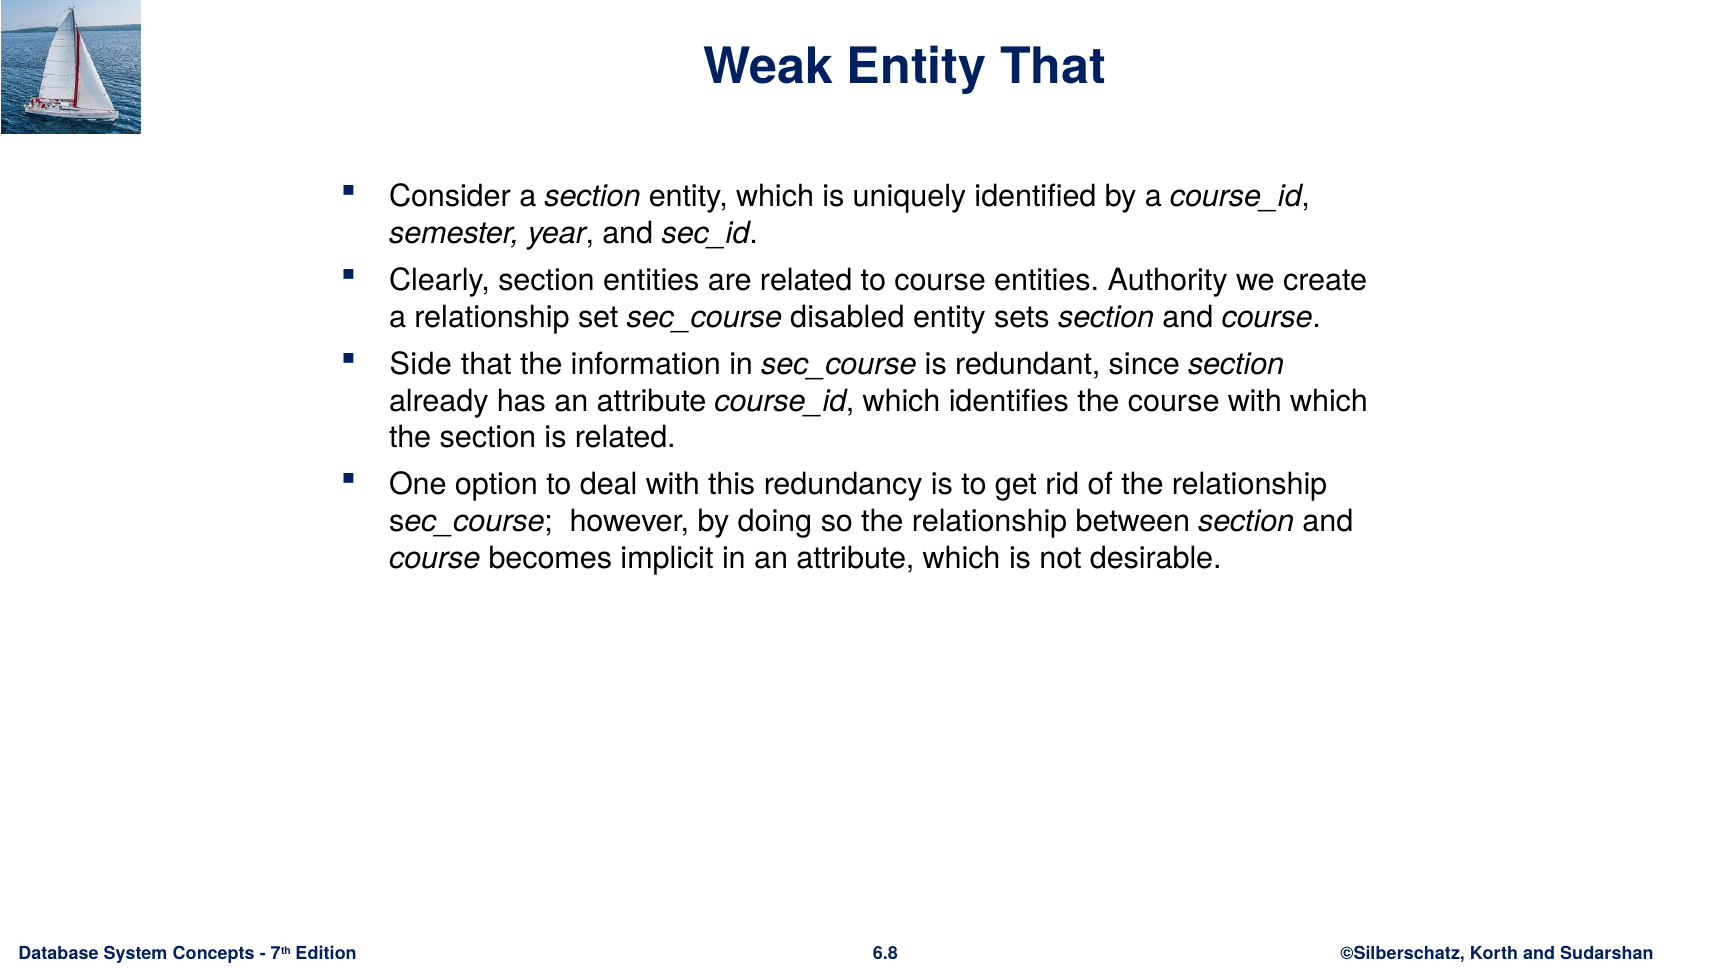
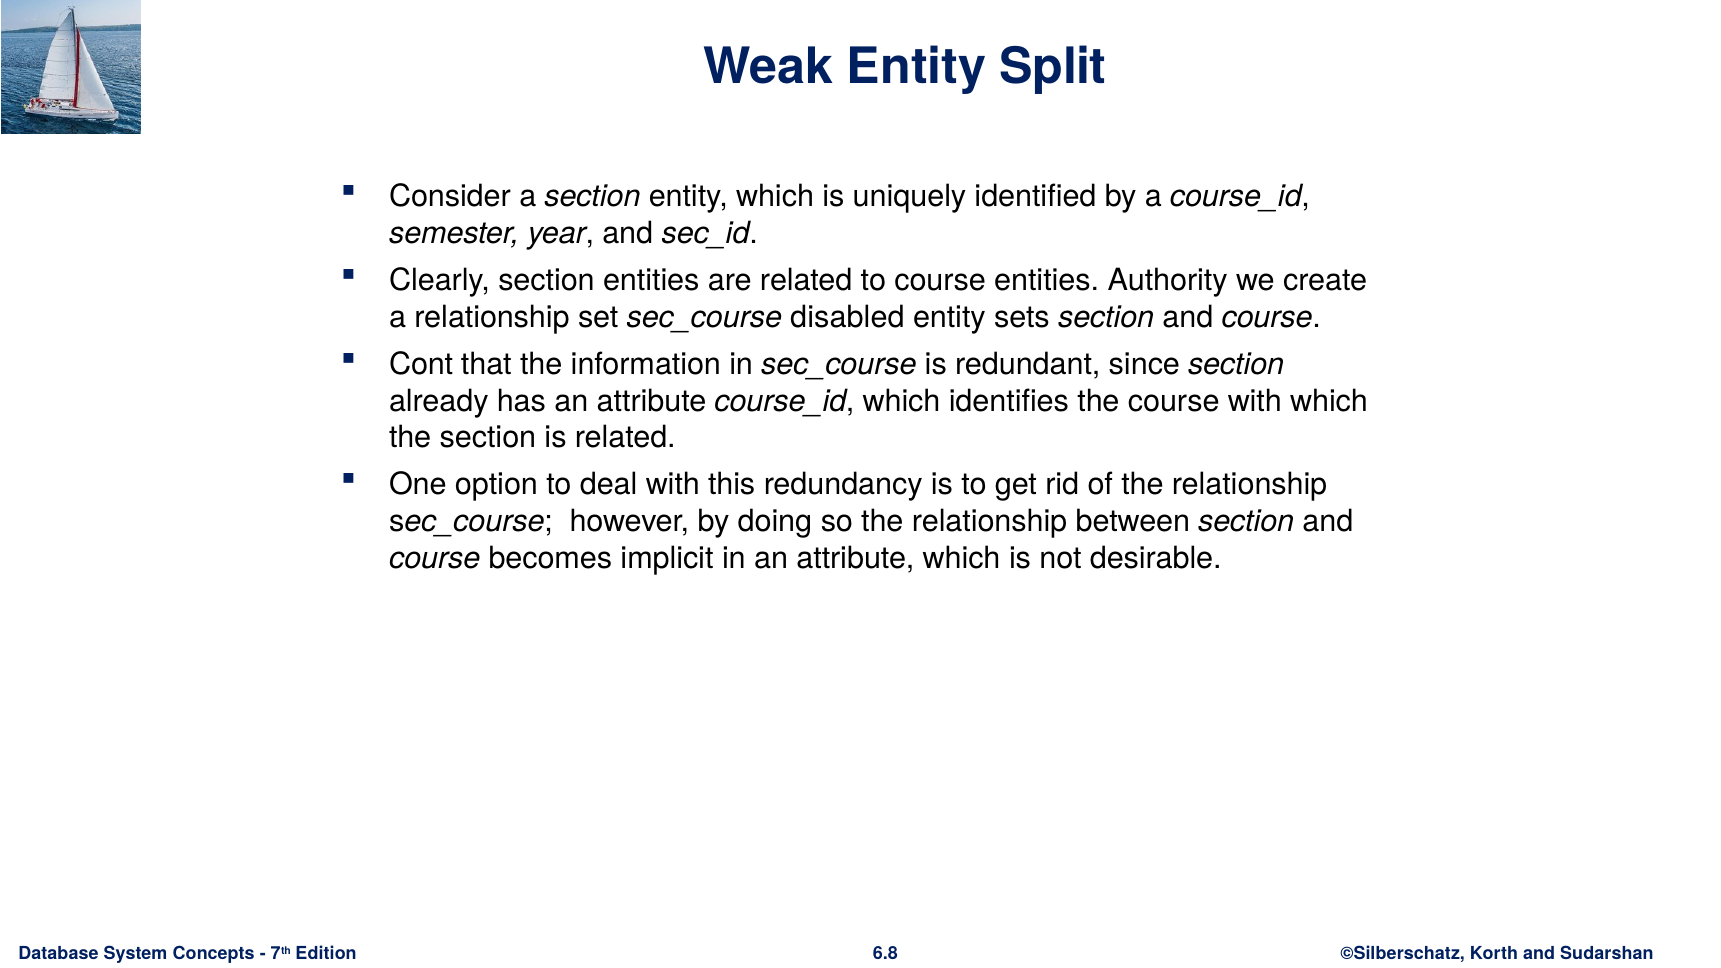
Entity That: That -> Split
Side: Side -> Cont
